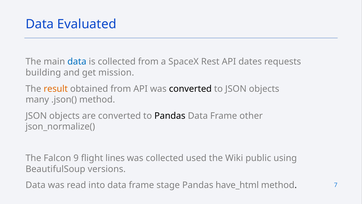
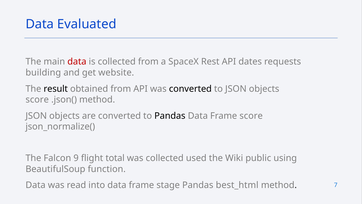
data at (77, 62) colour: blue -> red
mission: mission -> website
result colour: orange -> black
many at (37, 99): many -> score
Frame other: other -> score
lines: lines -> total
versions: versions -> function
have_html: have_html -> best_html
